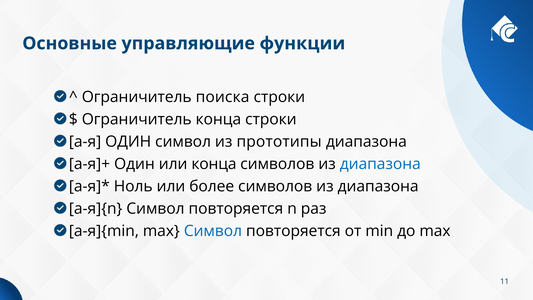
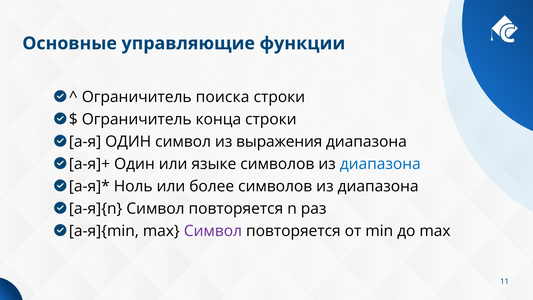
прототипы: прототипы -> выражения
или конца: конца -> языке
Символ at (213, 231) colour: blue -> purple
